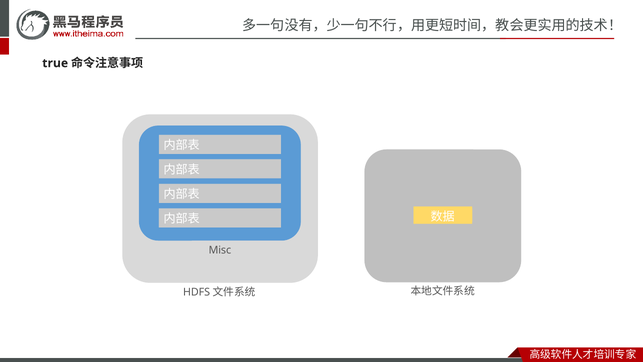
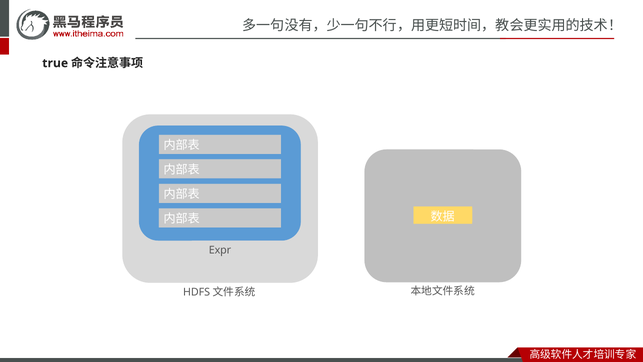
Misc: Misc -> Expr
